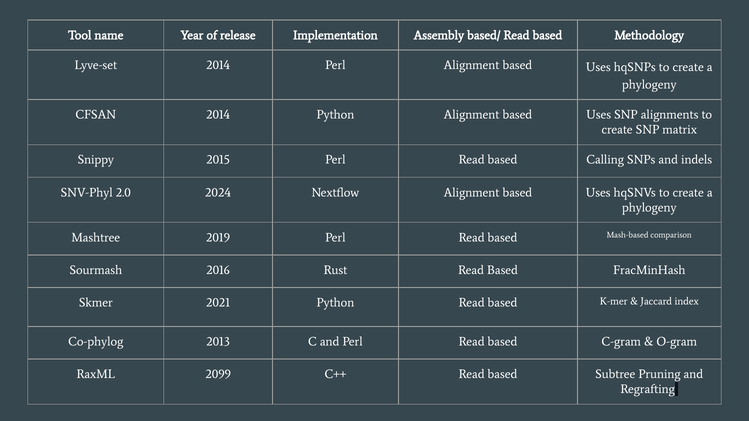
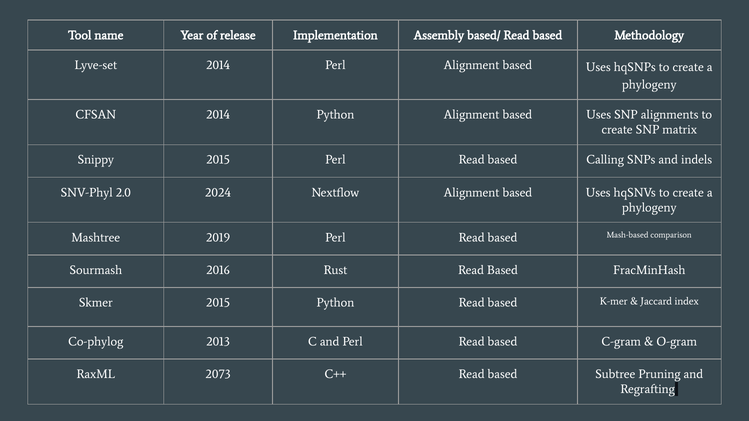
Skmer 2021: 2021 -> 2015
2099: 2099 -> 2073
